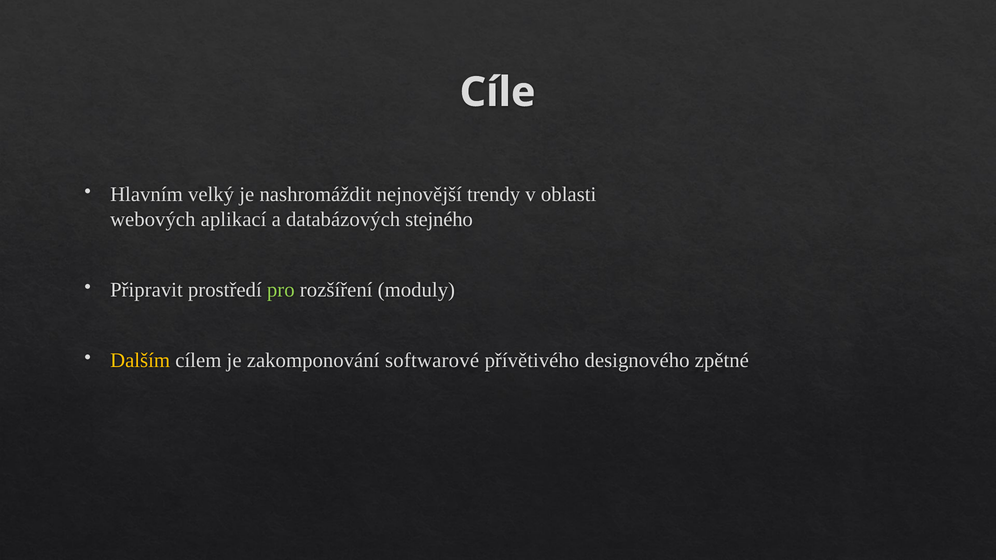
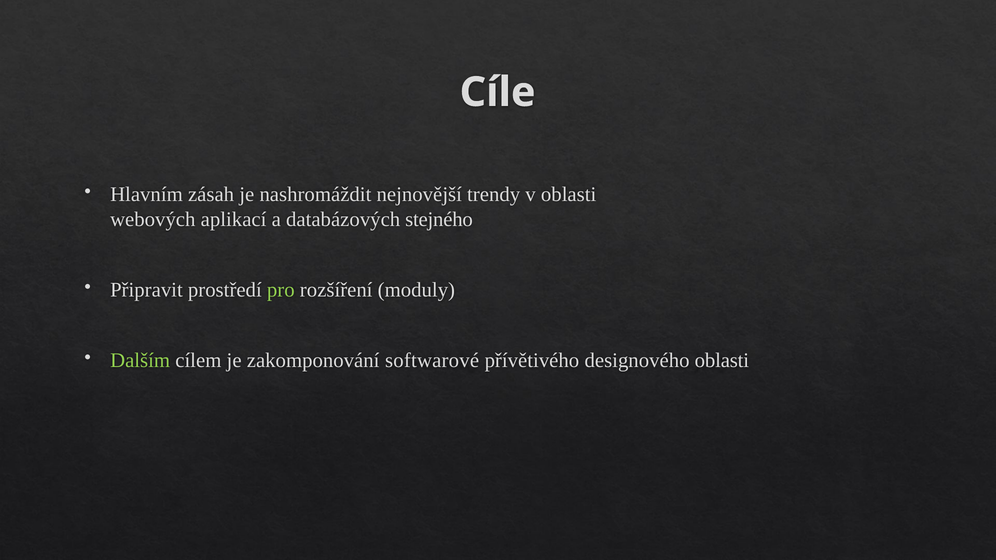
velký: velký -> zásah
Dalším colour: yellow -> light green
designového zpětné: zpětné -> oblasti
